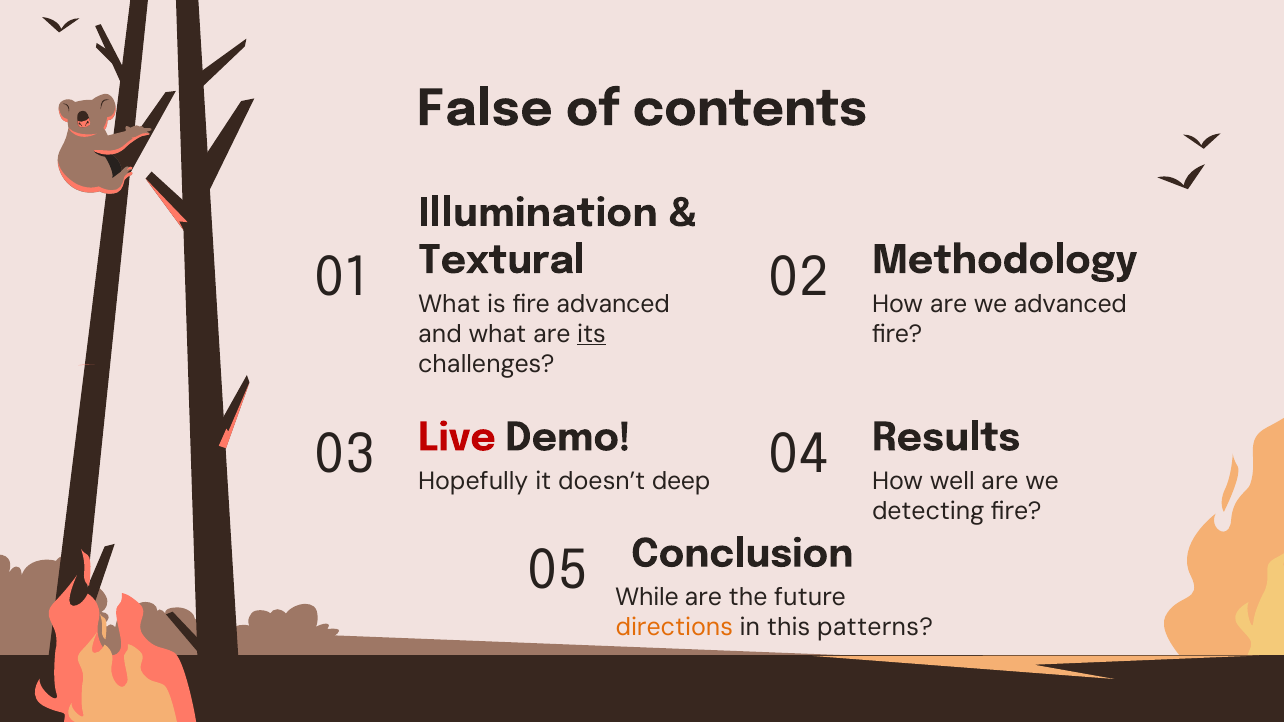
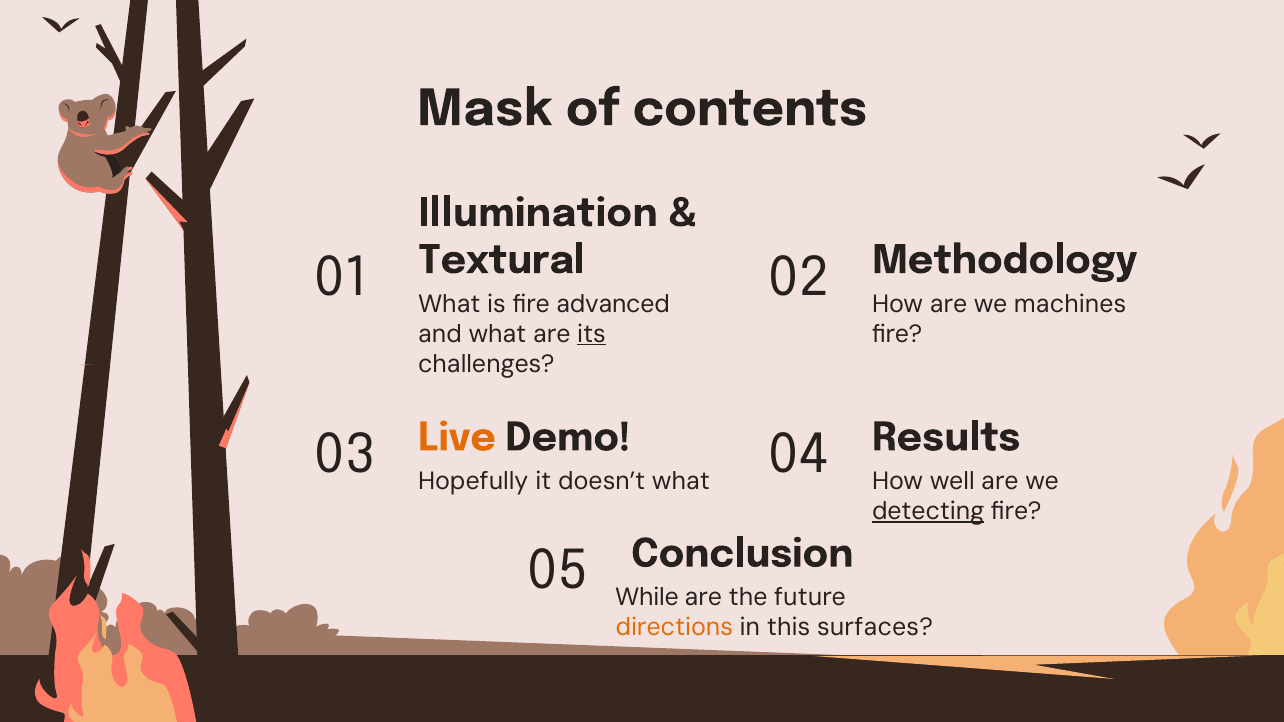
False: False -> Mask
we advanced: advanced -> machines
Live colour: red -> orange
doesn’t deep: deep -> what
detecting underline: none -> present
patterns: patterns -> surfaces
